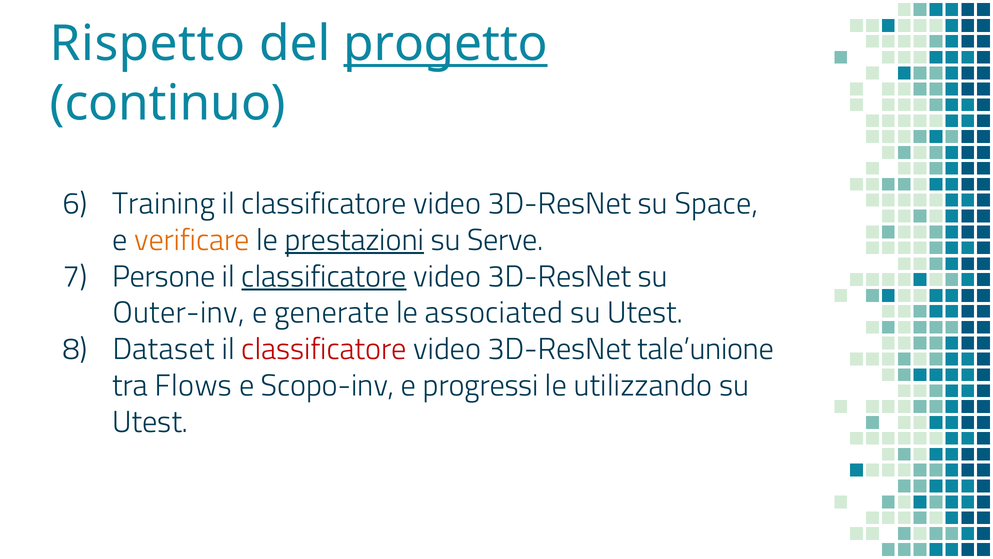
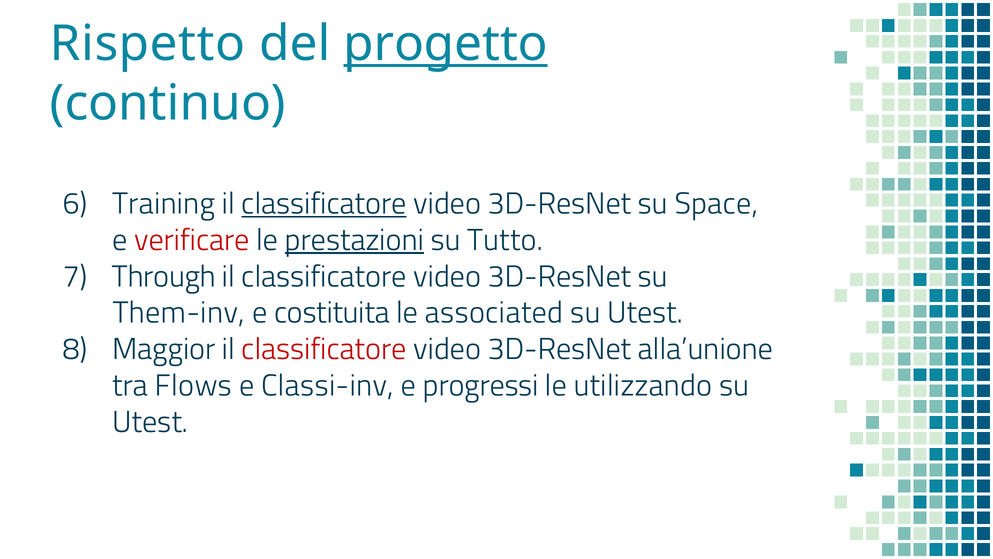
classificatore at (324, 203) underline: none -> present
verificare colour: orange -> red
Serve: Serve -> Tutto
Persone: Persone -> Through
classificatore at (324, 276) underline: present -> none
Outer-inv: Outer-inv -> Them-inv
generate: generate -> costituita
Dataset: Dataset -> Maggior
tale’unione: tale’unione -> alla’unione
Scopo-inv: Scopo-inv -> Classi-inv
